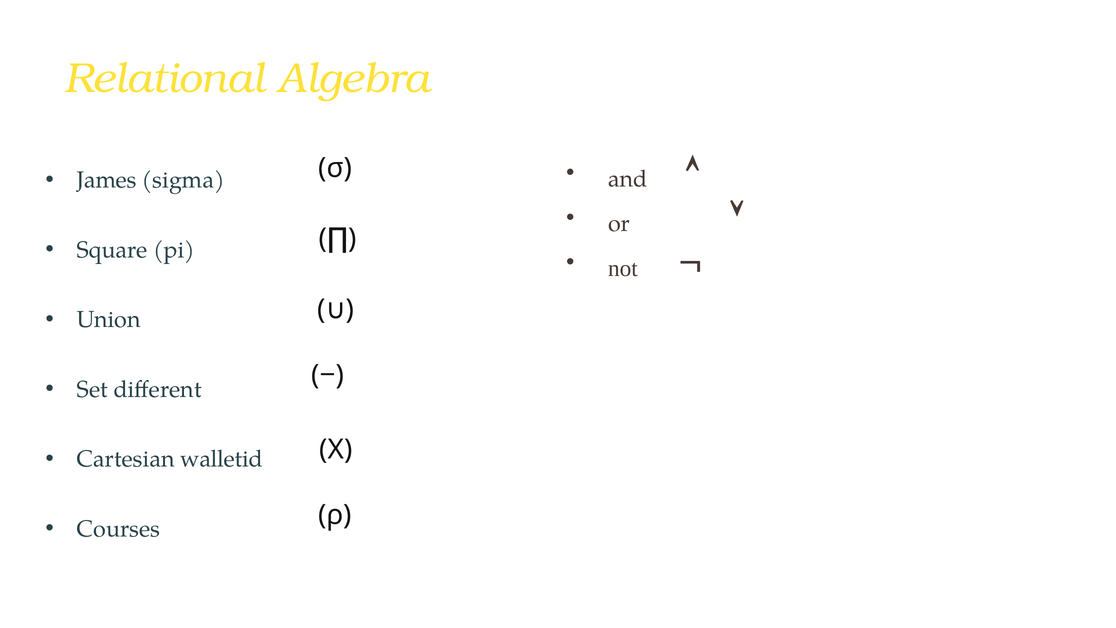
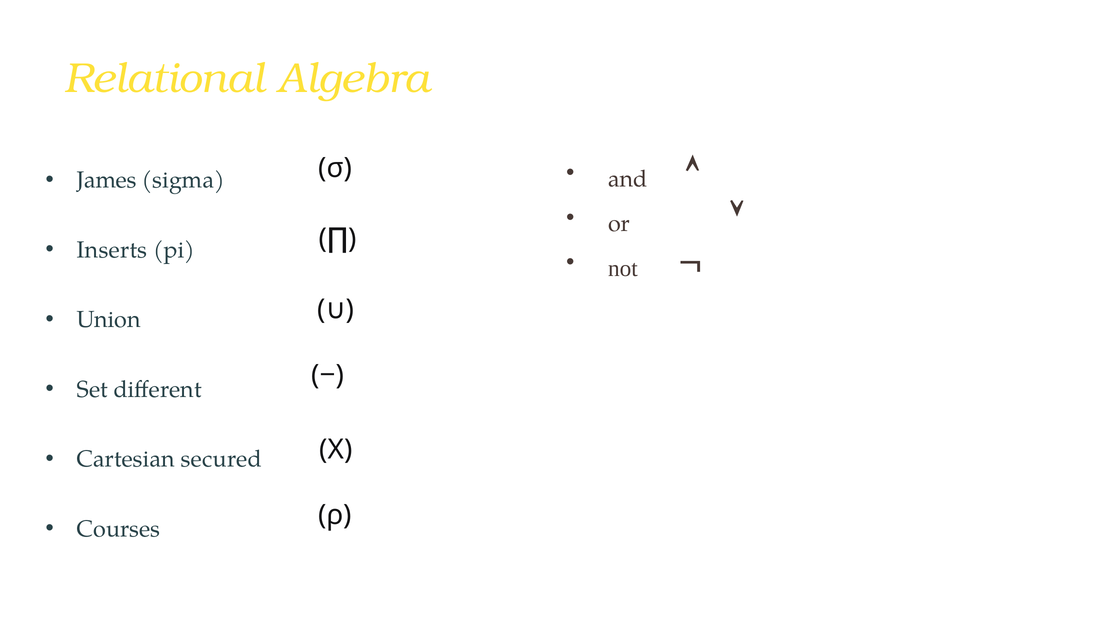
Square: Square -> Inserts
walletid: walletid -> secured
